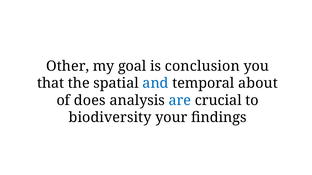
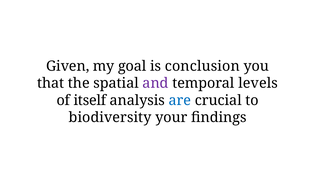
Other: Other -> Given
and colour: blue -> purple
about: about -> levels
does: does -> itself
